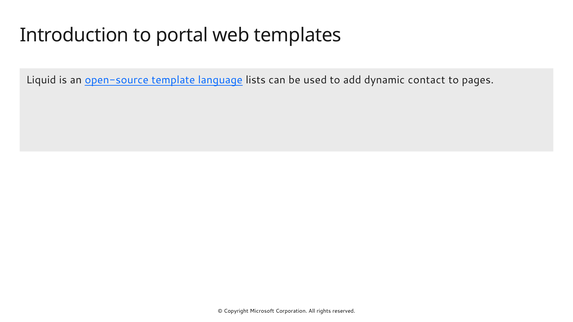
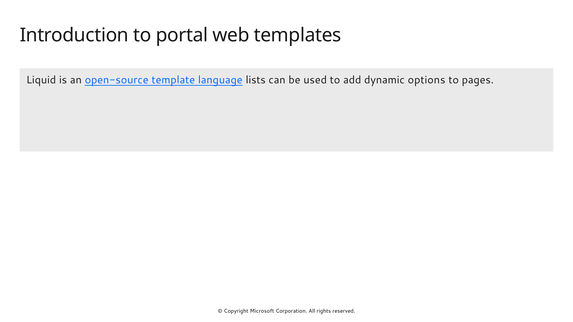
contact: contact -> options
